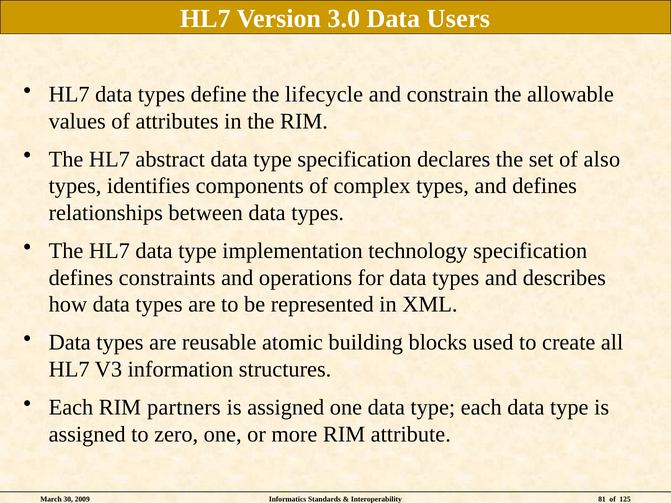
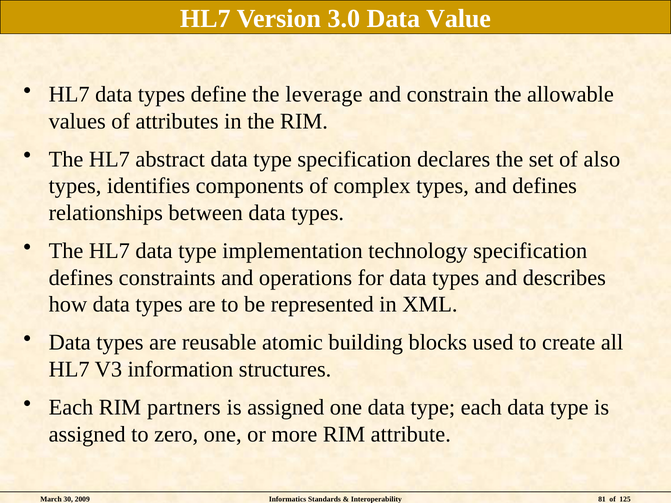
Users: Users -> Value
lifecycle: lifecycle -> leverage
